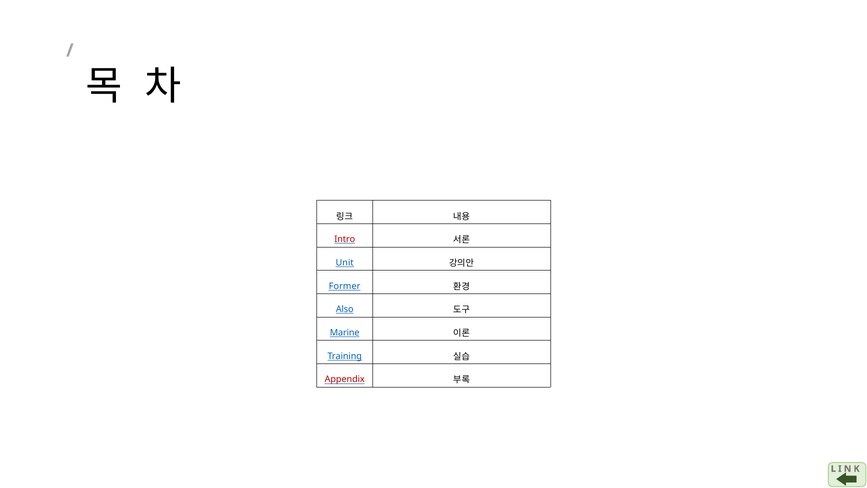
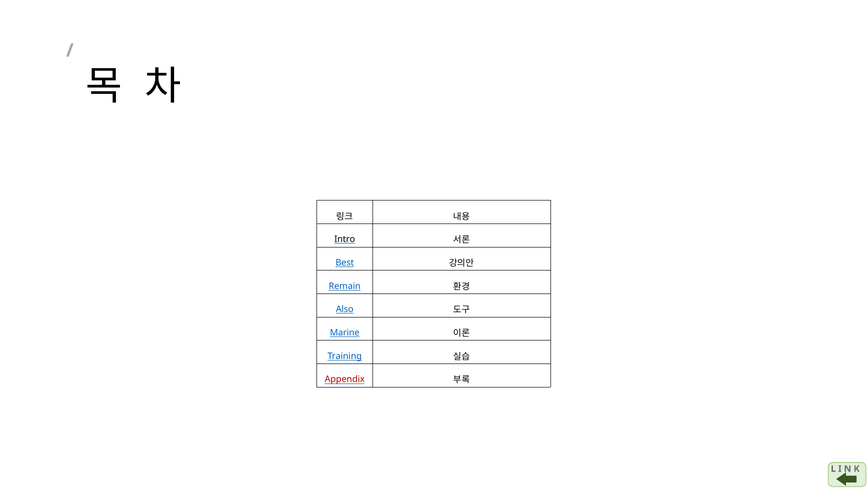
Intro colour: red -> black
Unit: Unit -> Best
Former: Former -> Remain
